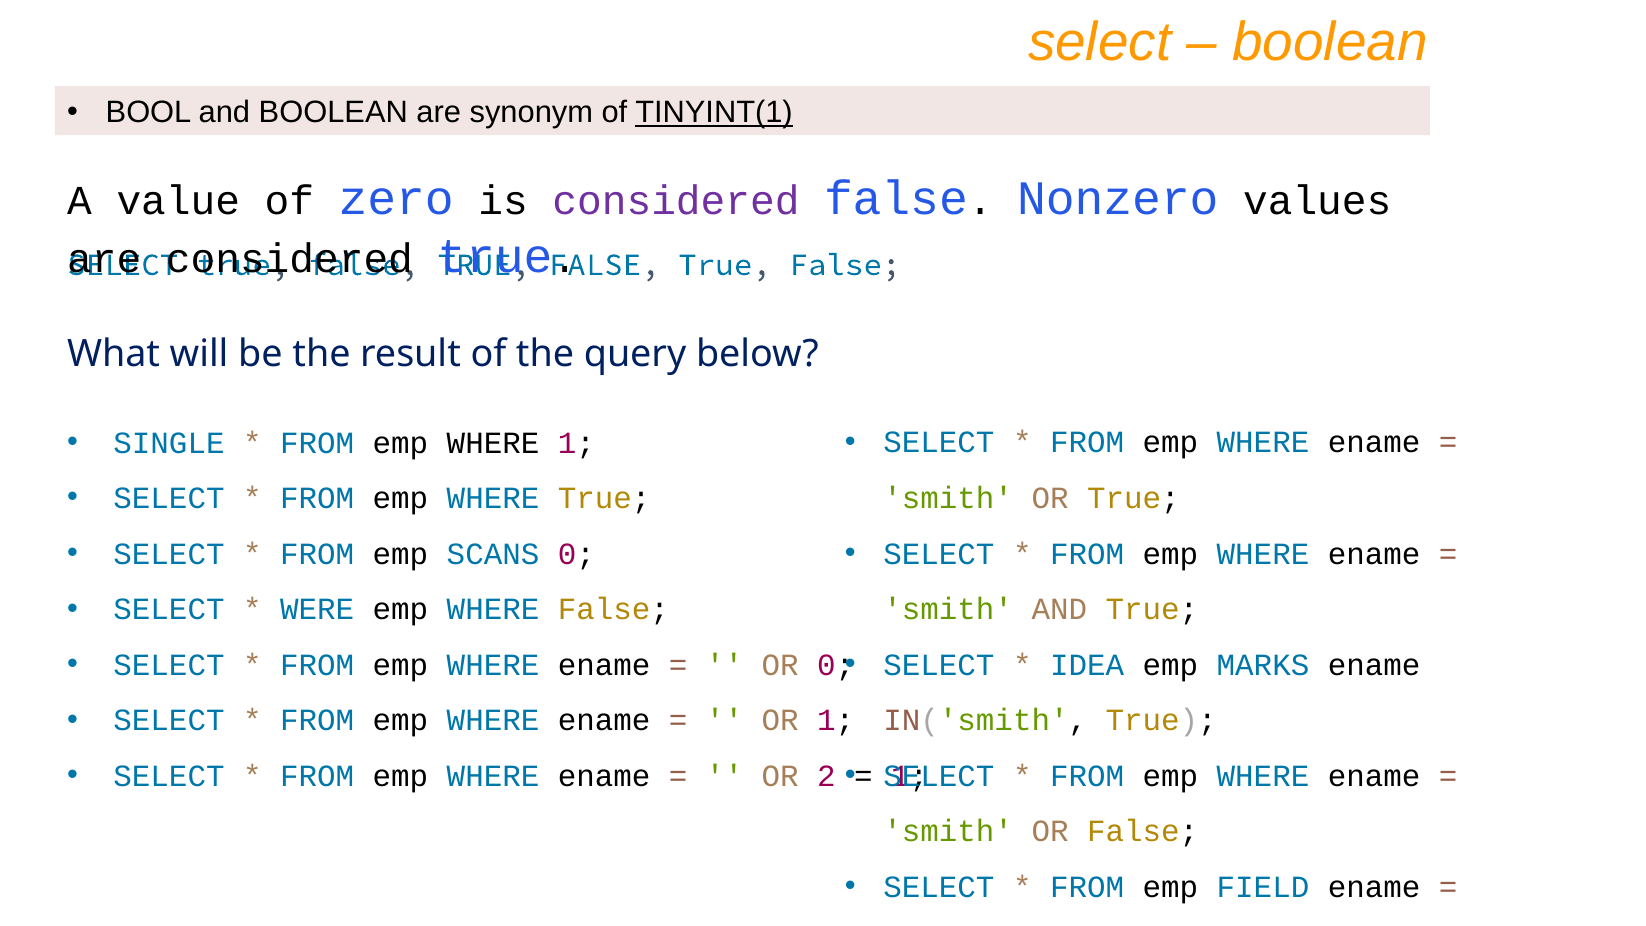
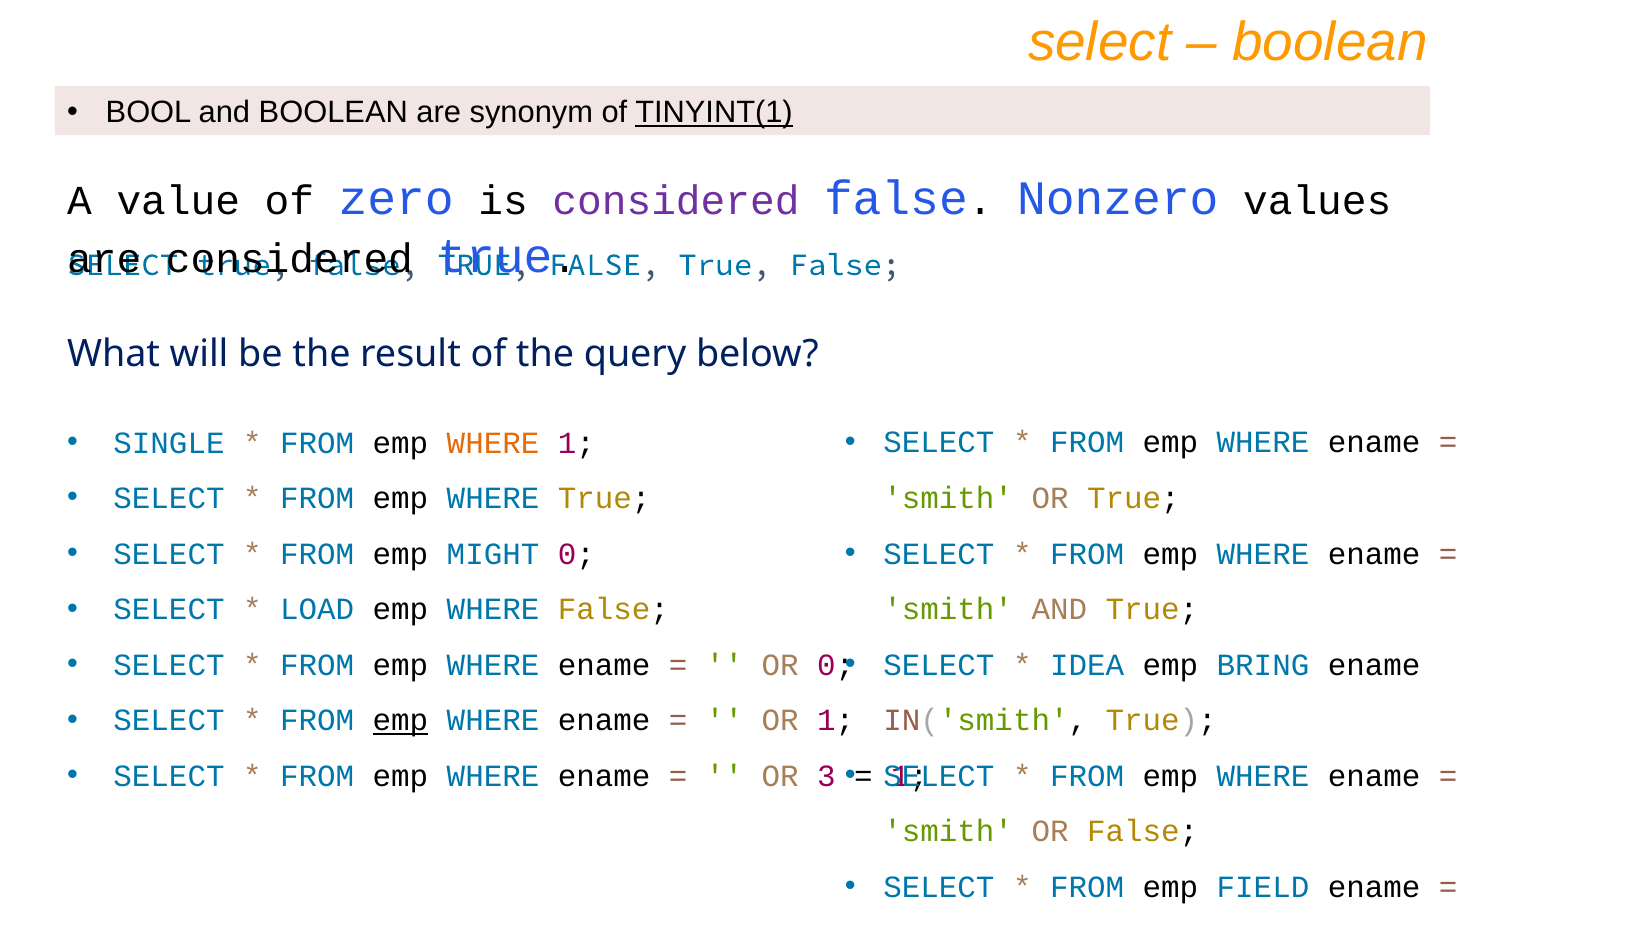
WHERE at (493, 443) colour: black -> orange
SCANS: SCANS -> MIGHT
WERE: WERE -> LOAD
MARKS: MARKS -> BRING
emp at (400, 721) underline: none -> present
2: 2 -> 3
